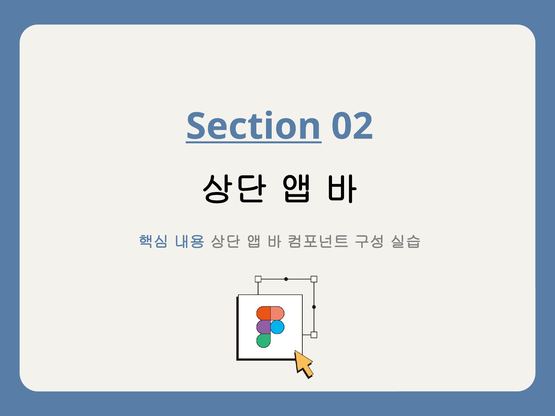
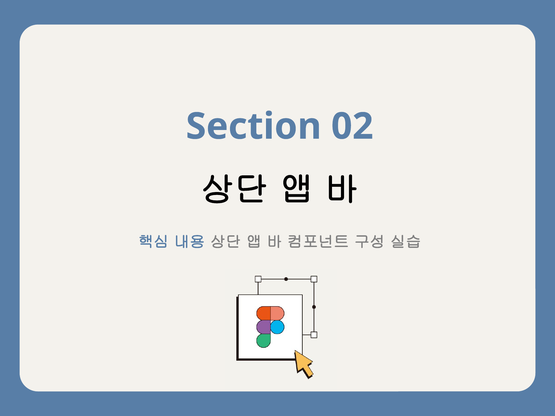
Section underline: present -> none
